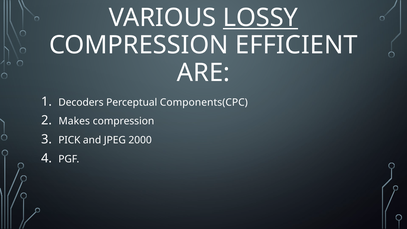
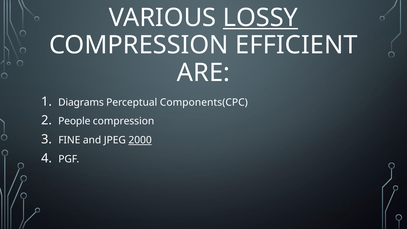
Decoders: Decoders -> Diagrams
Makes: Makes -> People
PICK: PICK -> FINE
2000 underline: none -> present
